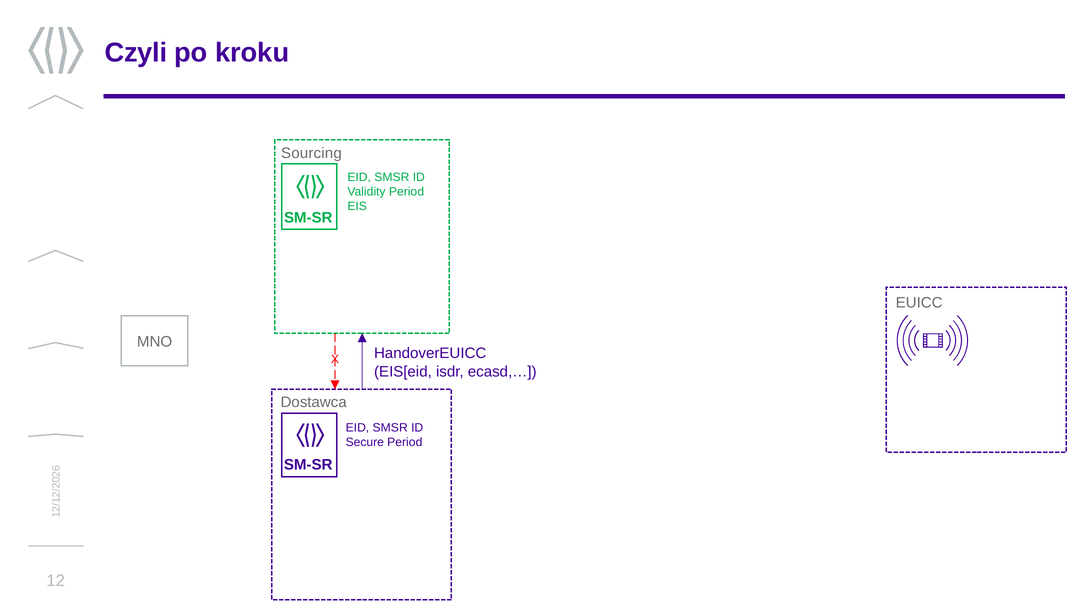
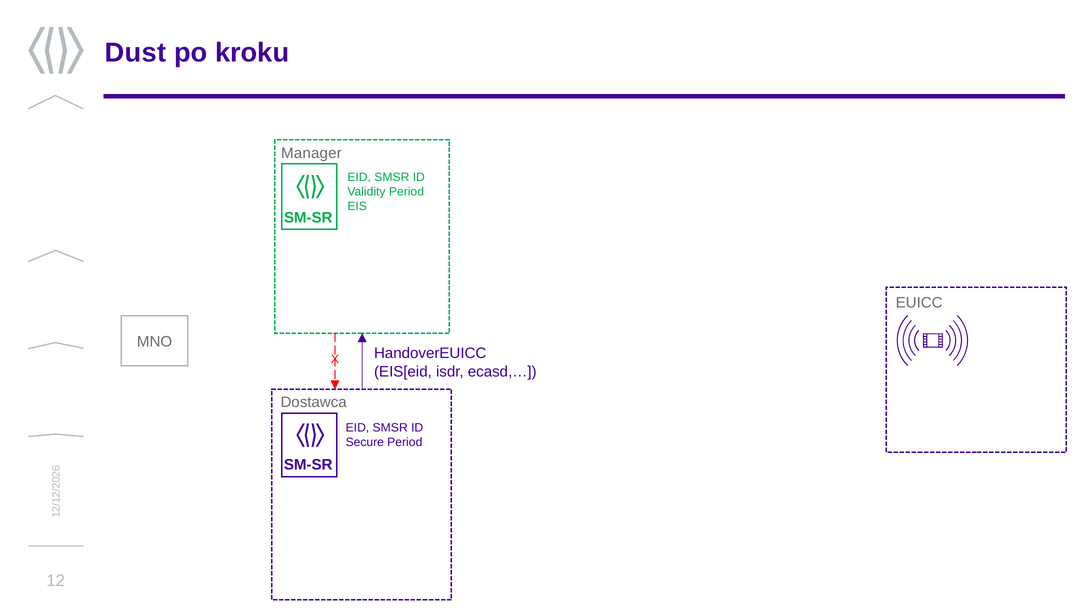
Czyli: Czyli -> Dust
Sourcing: Sourcing -> Manager
